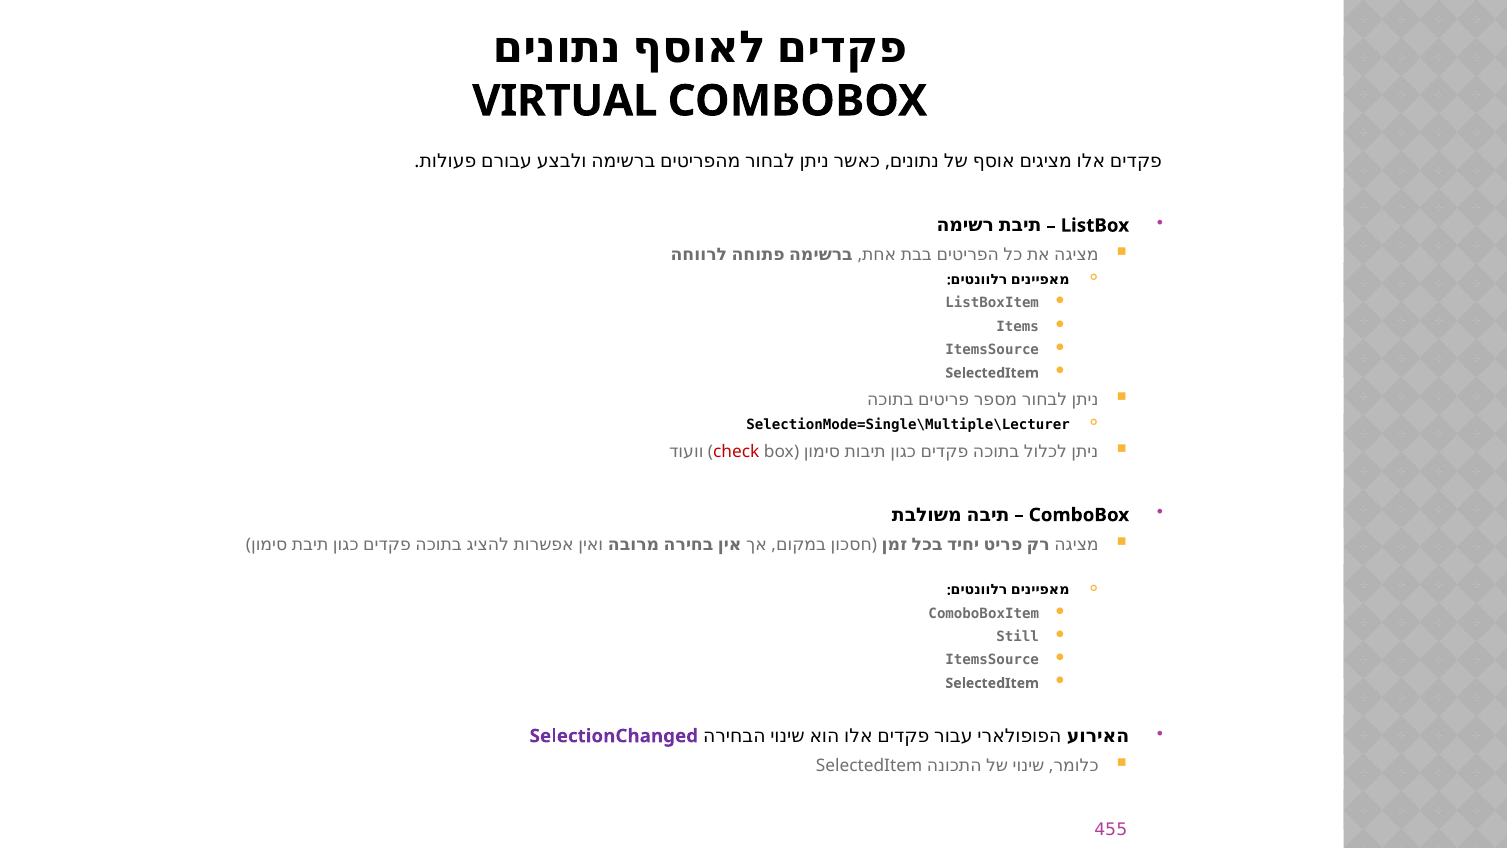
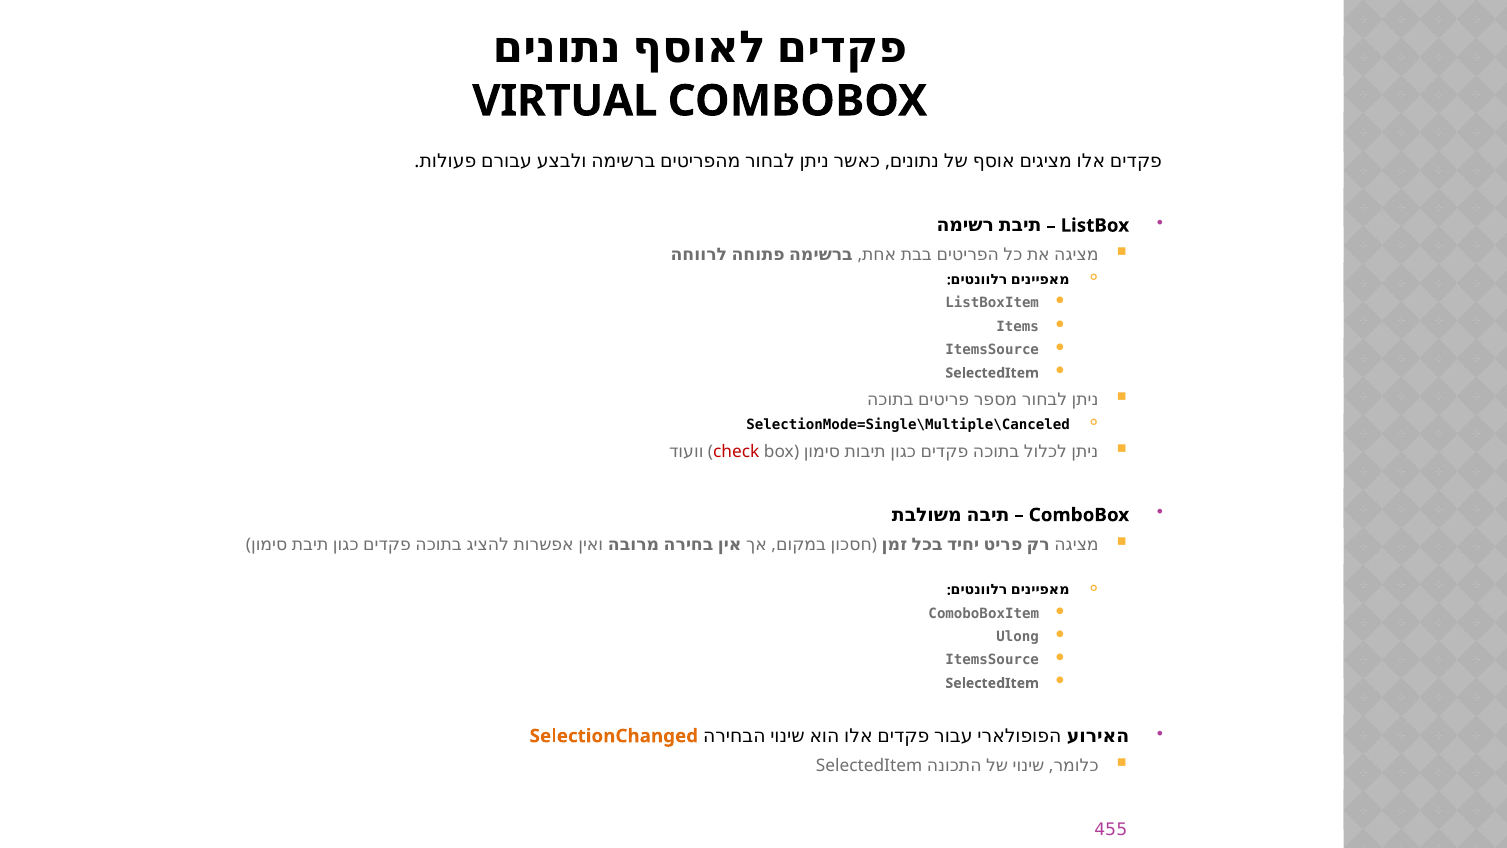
SelectionMode=Single\Multiple\Lecturer: SelectionMode=Single\Multiple\Lecturer -> SelectionMode=Single\Multiple\Canceled
Still: Still -> Ulong
SelectionChanged colour: purple -> orange
